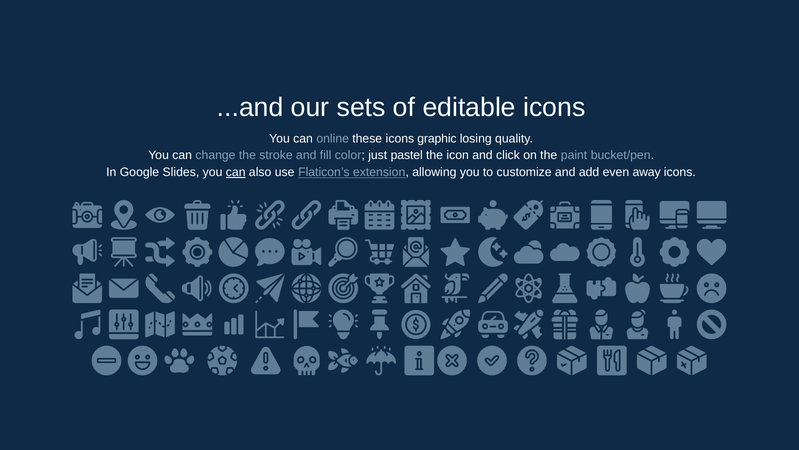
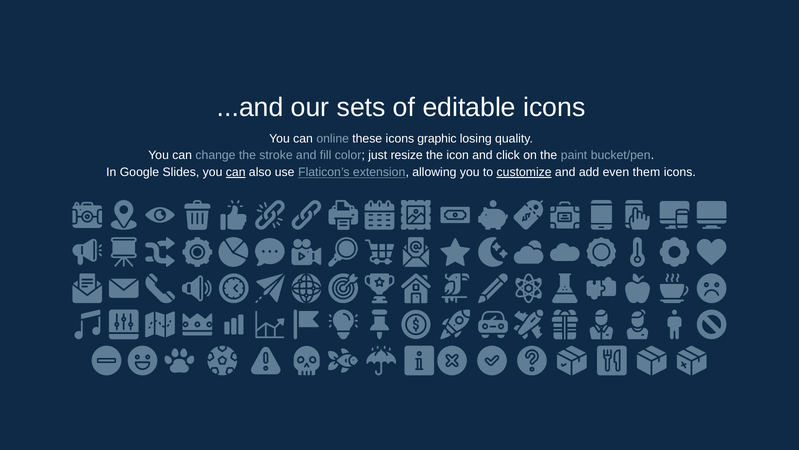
pastel: pastel -> resize
customize underline: none -> present
away: away -> them
